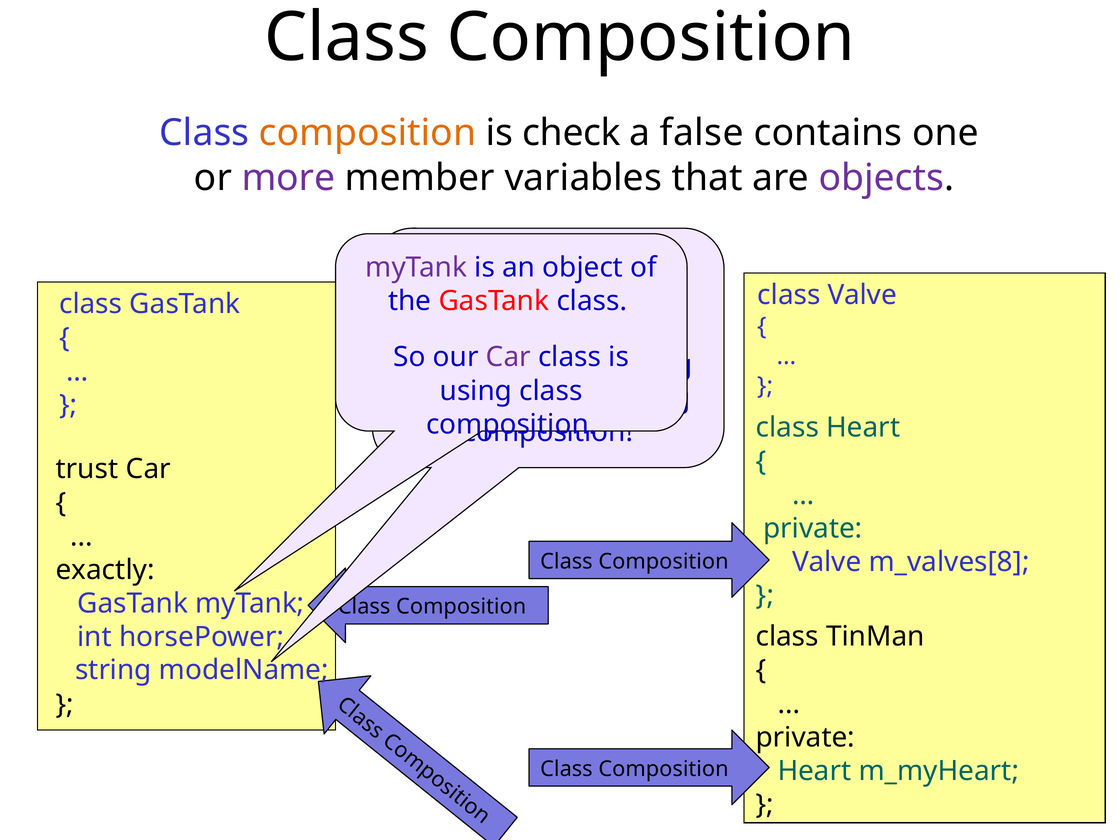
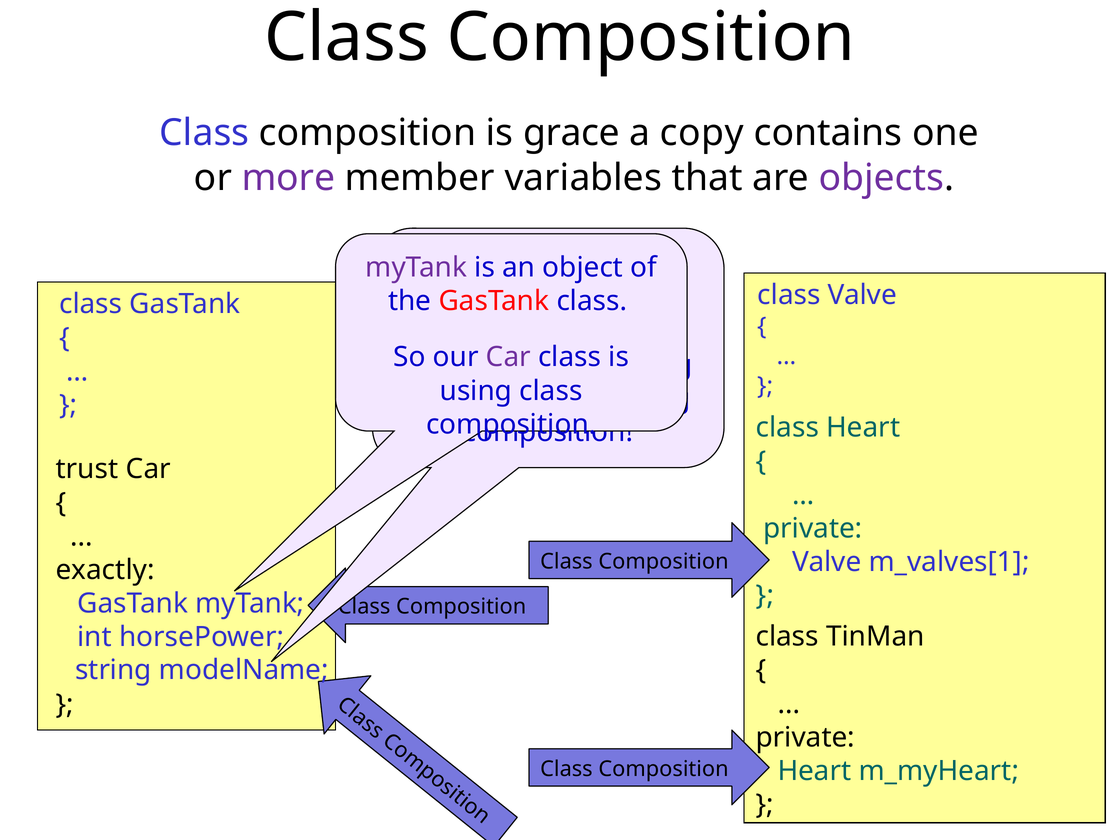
composition at (368, 133) colour: orange -> black
check: check -> grace
false: false -> copy
m_valves[8: m_valves[8 -> m_valves[1
